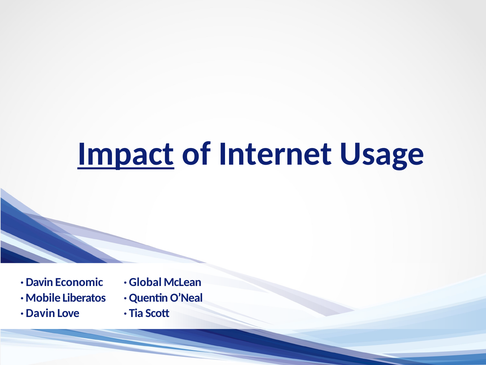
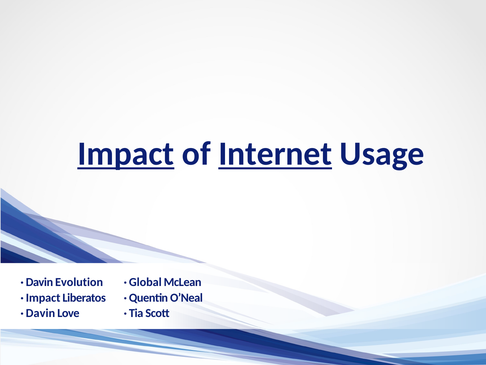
Internet underline: none -> present
Economic: Economic -> Evolution
Mobile at (43, 297): Mobile -> Impact
